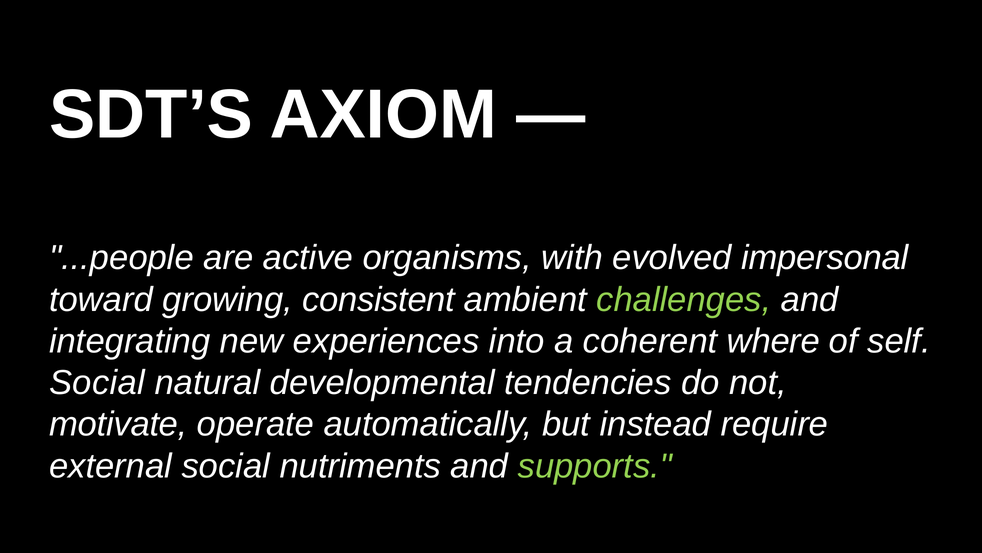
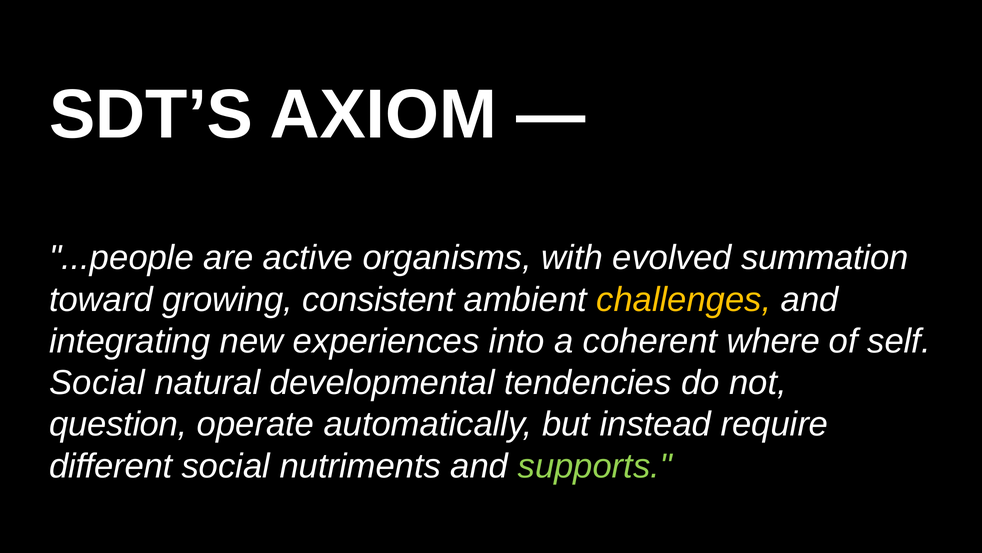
impersonal: impersonal -> summation
challenges colour: light green -> yellow
motivate: motivate -> question
external: external -> different
